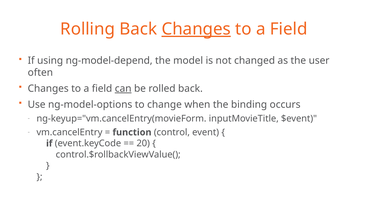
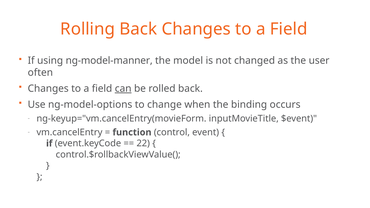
Changes at (196, 29) underline: present -> none
ng-model-depend: ng-model-depend -> ng-model-manner
20: 20 -> 22
